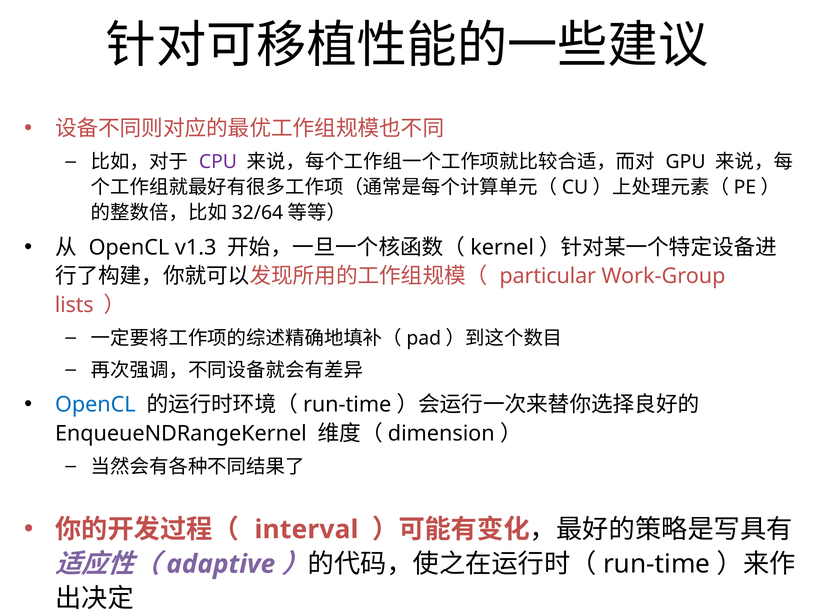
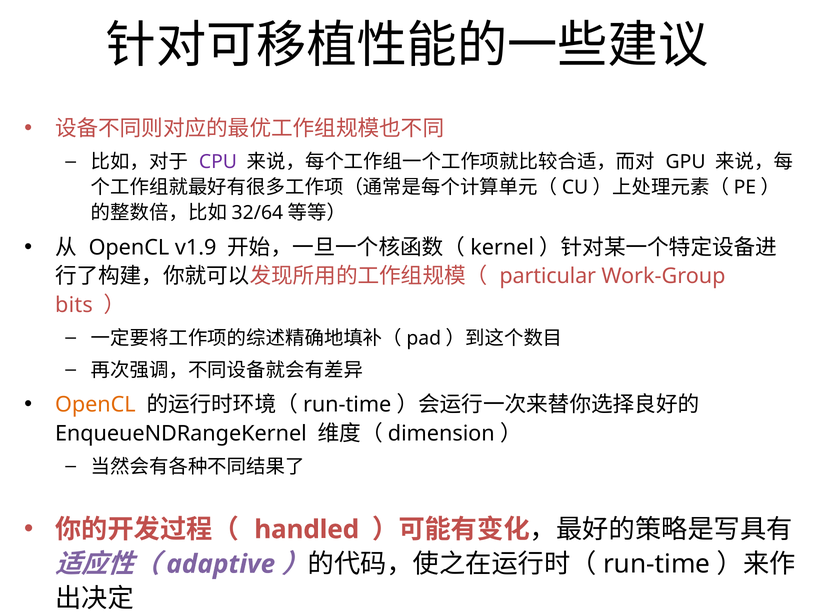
v1.3: v1.3 -> v1.9
lists: lists -> bits
OpenCL at (95, 405) colour: blue -> orange
interval: interval -> handled
